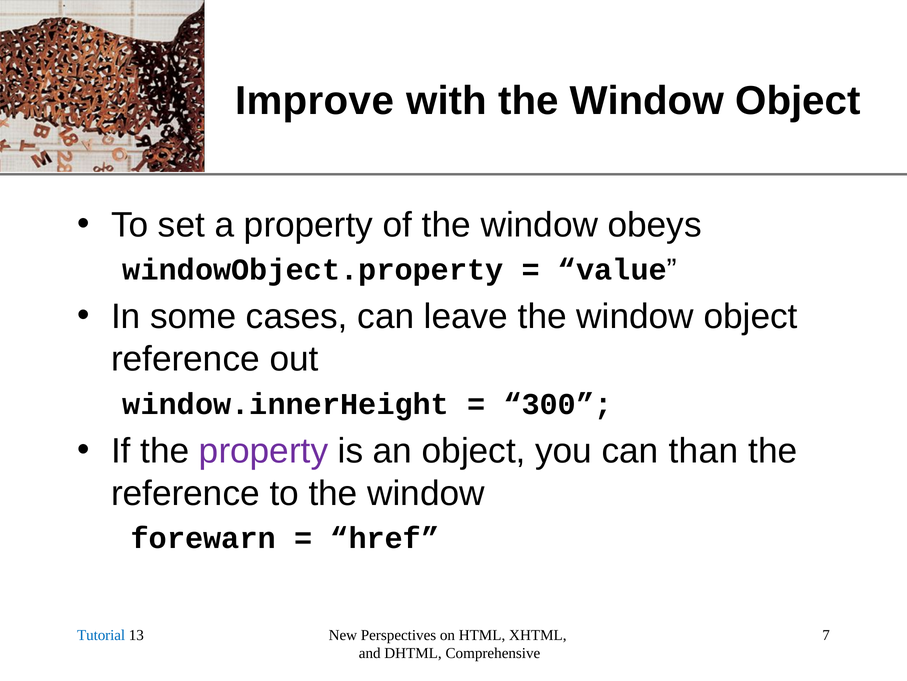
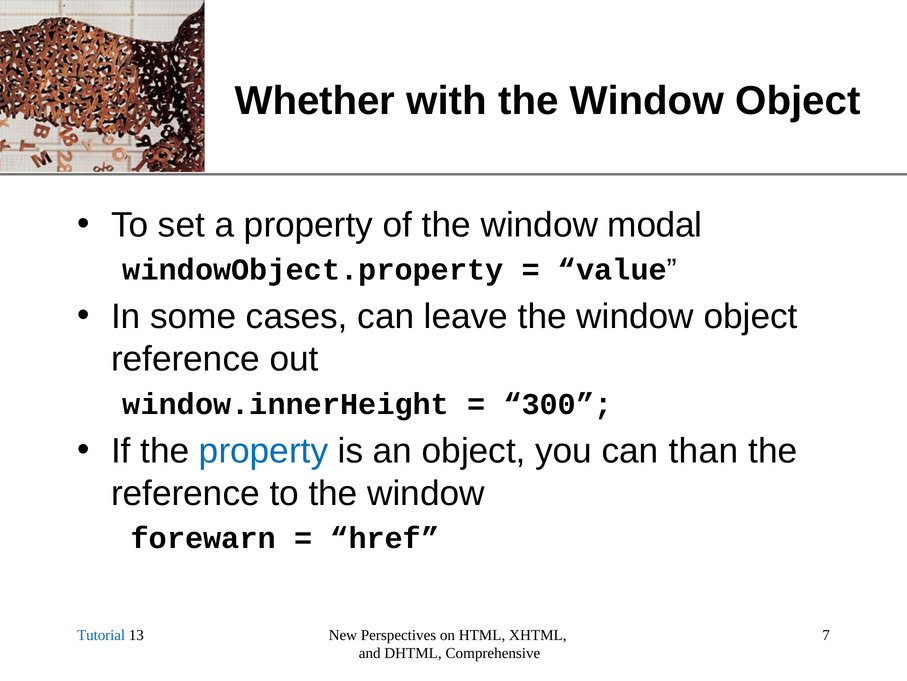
Improve: Improve -> Whether
obeys: obeys -> modal
property at (264, 450) colour: purple -> blue
